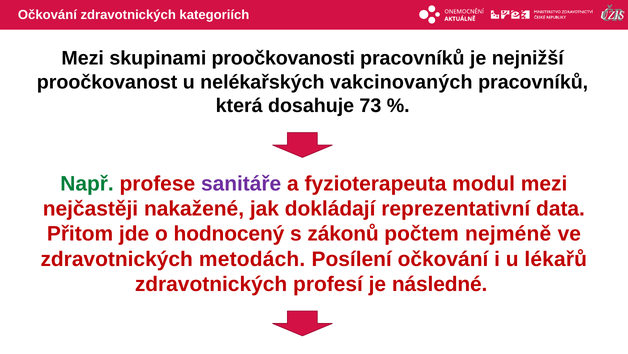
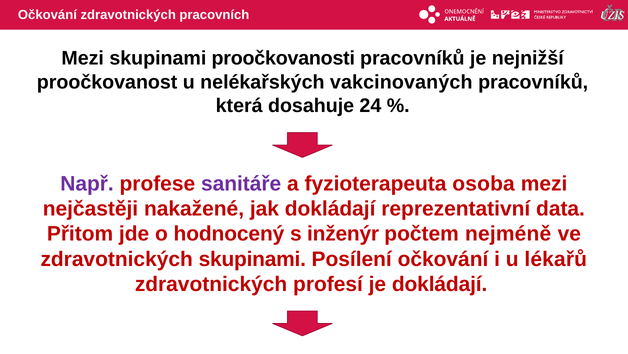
kategoriích: kategoriích -> pracovních
73: 73 -> 24
Např colour: green -> purple
modul: modul -> osoba
zákonů: zákonů -> inženýr
zdravotnických metodách: metodách -> skupinami
je následné: následné -> dokládají
